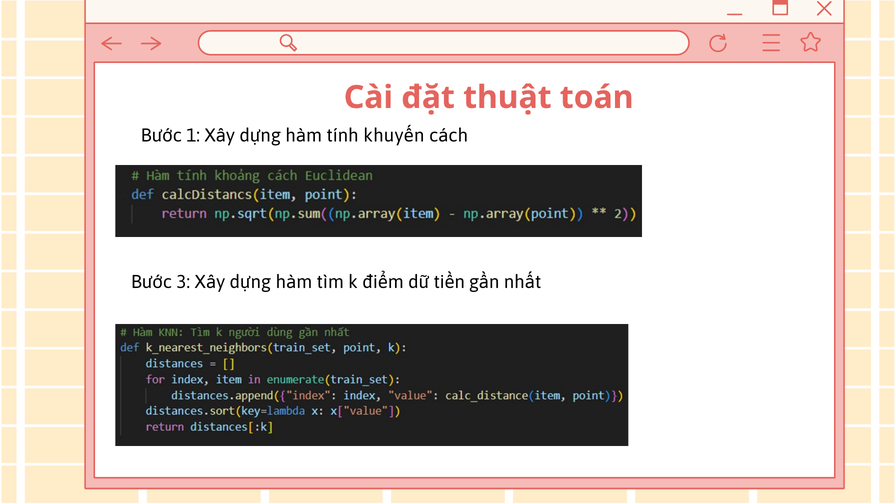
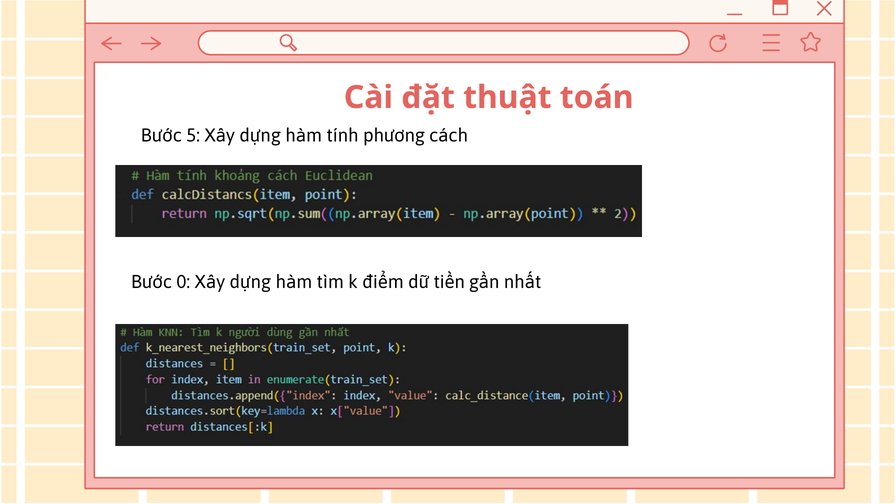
1: 1 -> 5
khuyến: khuyến -> phương
3: 3 -> 0
